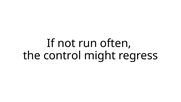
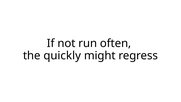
control: control -> quickly
